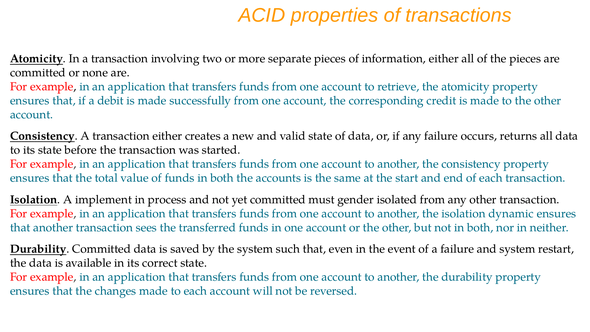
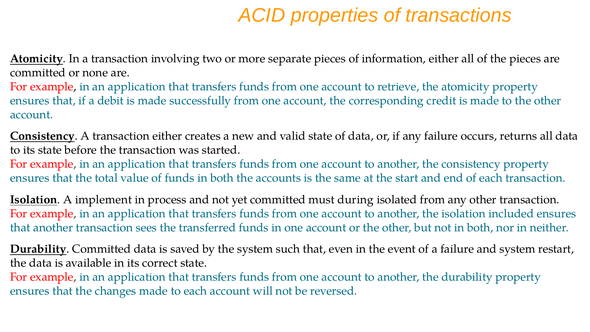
gender: gender -> during
dynamic: dynamic -> included
